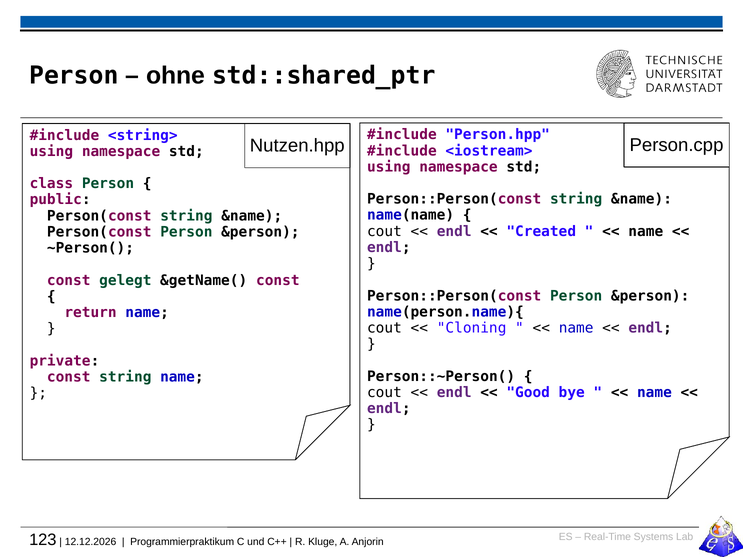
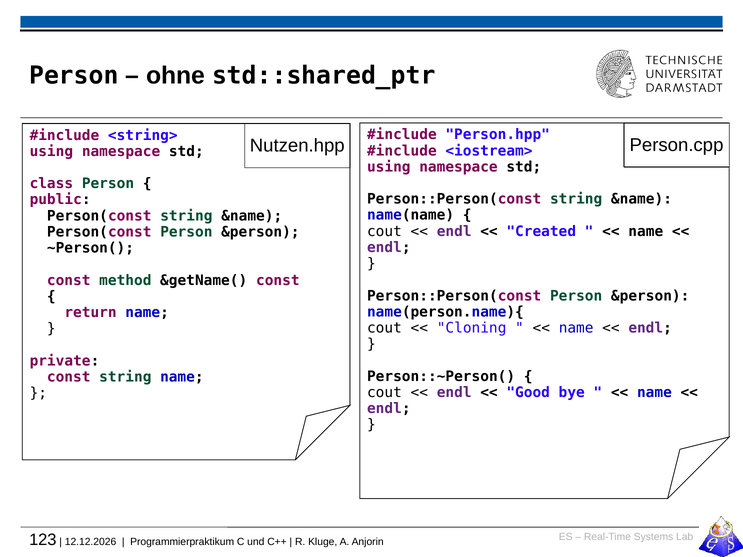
gelegt: gelegt -> method
